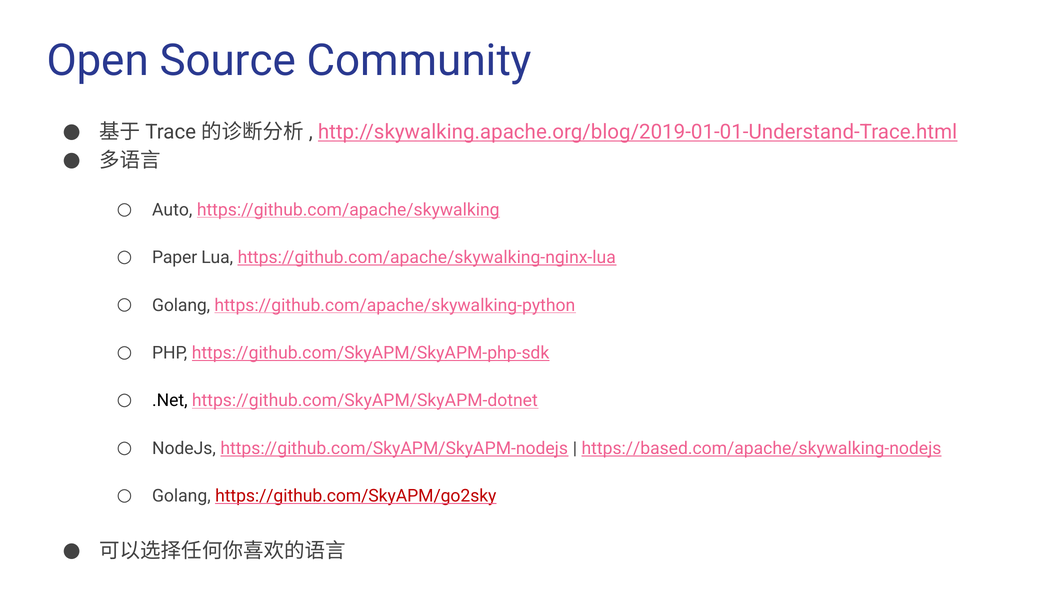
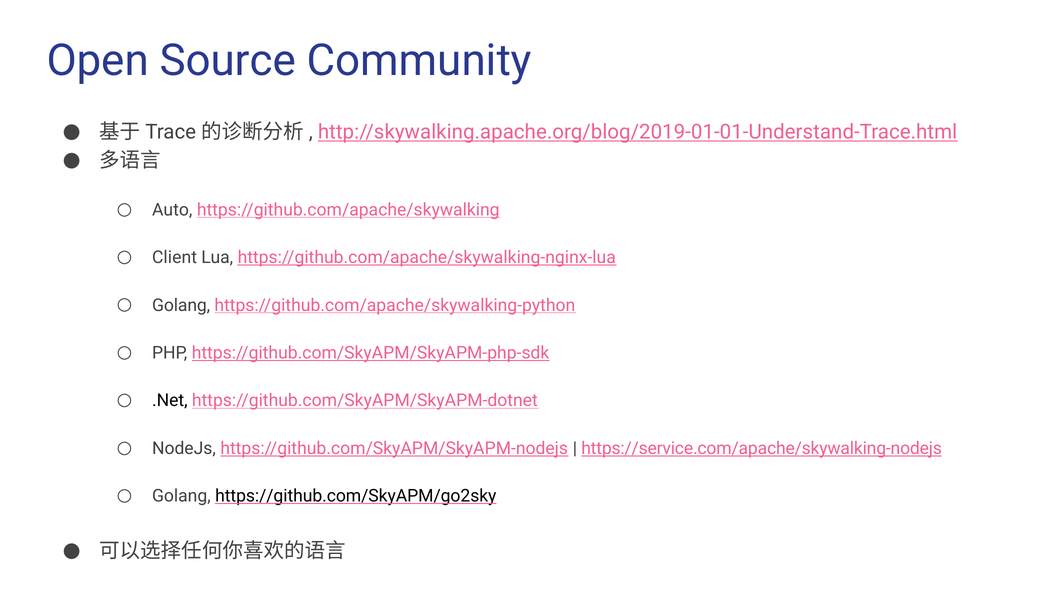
Paper: Paper -> Client
https://based.com/apache/skywalking-nodejs: https://based.com/apache/skywalking-nodejs -> https://service.com/apache/skywalking-nodejs
https://github.com/SkyAPM/go2sky colour: red -> black
